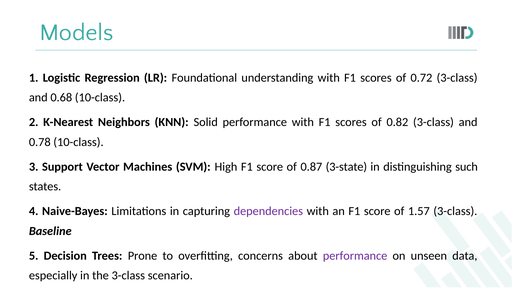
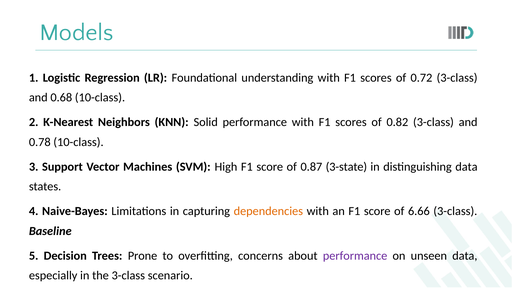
distinguishing such: such -> data
dependencies colour: purple -> orange
1.57: 1.57 -> 6.66
